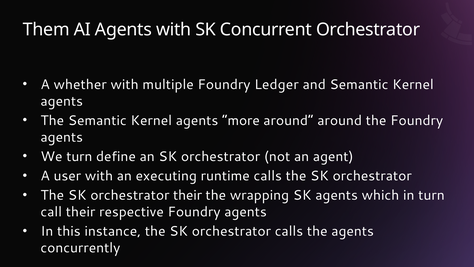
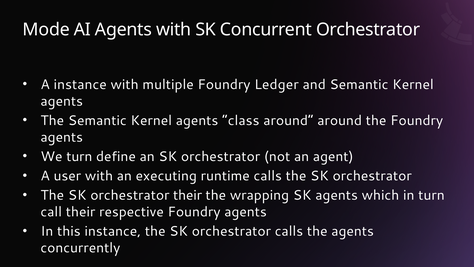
Them: Them -> Mode
A whether: whether -> instance
more: more -> class
